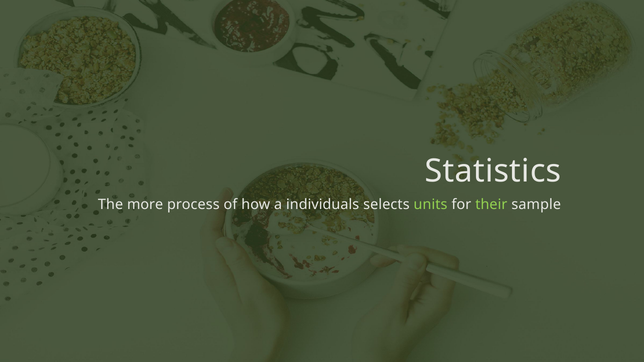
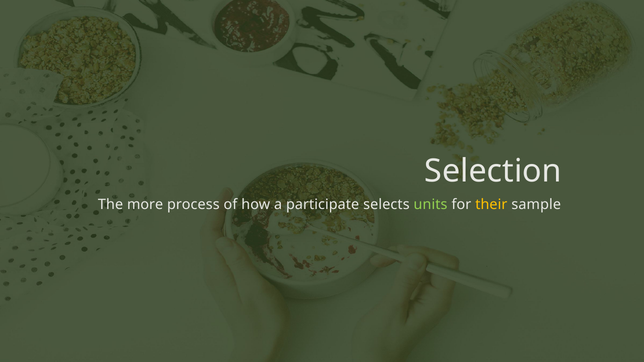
Statistics: Statistics -> Selection
individuals: individuals -> participate
their colour: light green -> yellow
